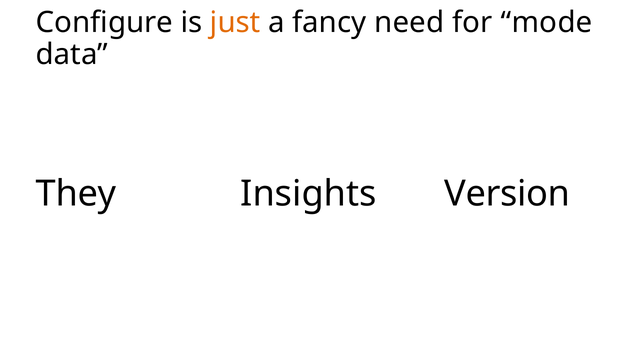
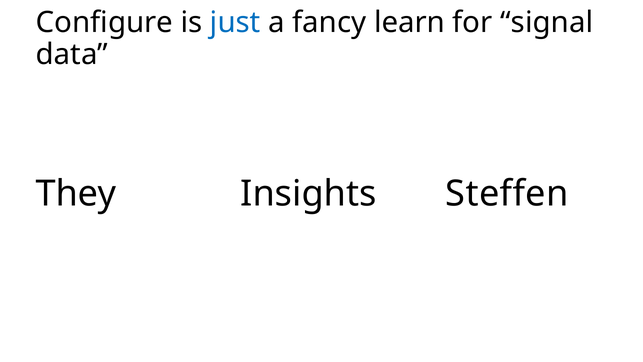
just colour: orange -> blue
need: need -> learn
mode: mode -> signal
Version: Version -> Steffen
